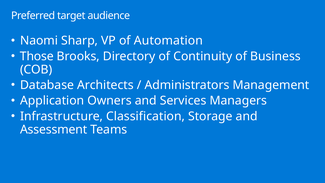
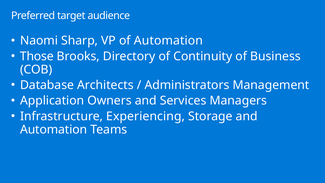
Classification: Classification -> Experiencing
Assessment at (54, 129): Assessment -> Automation
